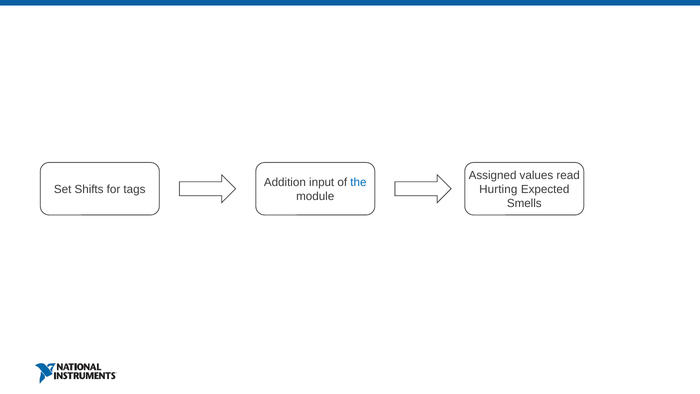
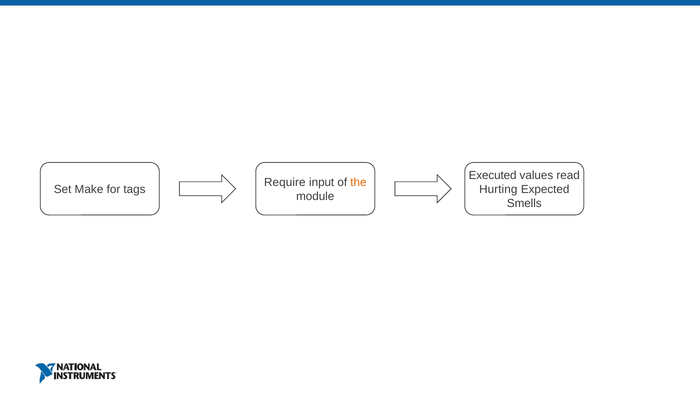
Assigned: Assigned -> Executed
Addition: Addition -> Require
the colour: blue -> orange
Shifts: Shifts -> Make
